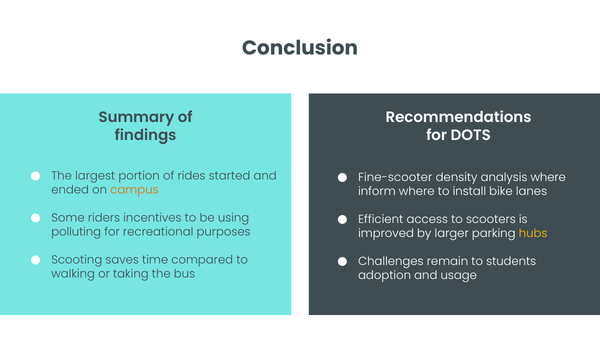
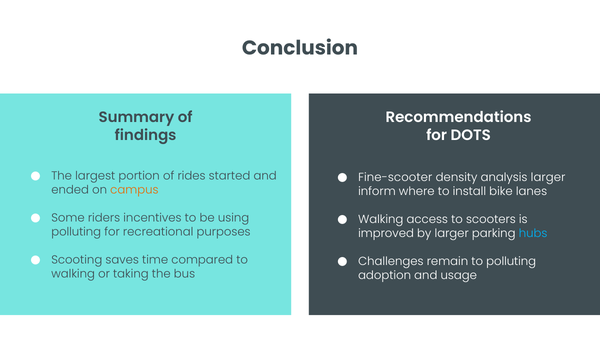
analysis where: where -> larger
Efficient at (381, 220): Efficient -> Walking
hubs colour: yellow -> light blue
to students: students -> polluting
